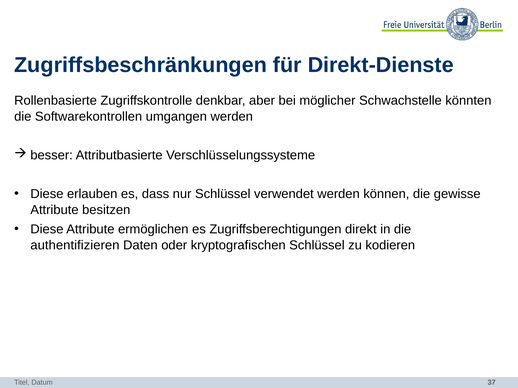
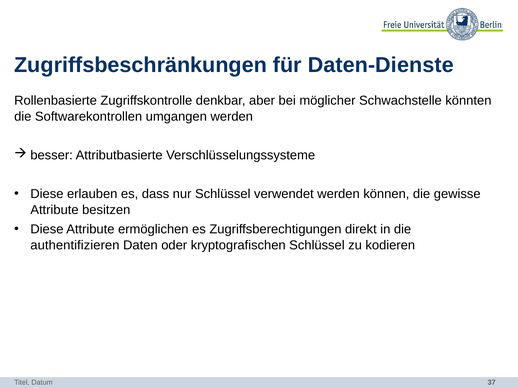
Direkt-Dienste: Direkt-Dienste -> Daten-Dienste
